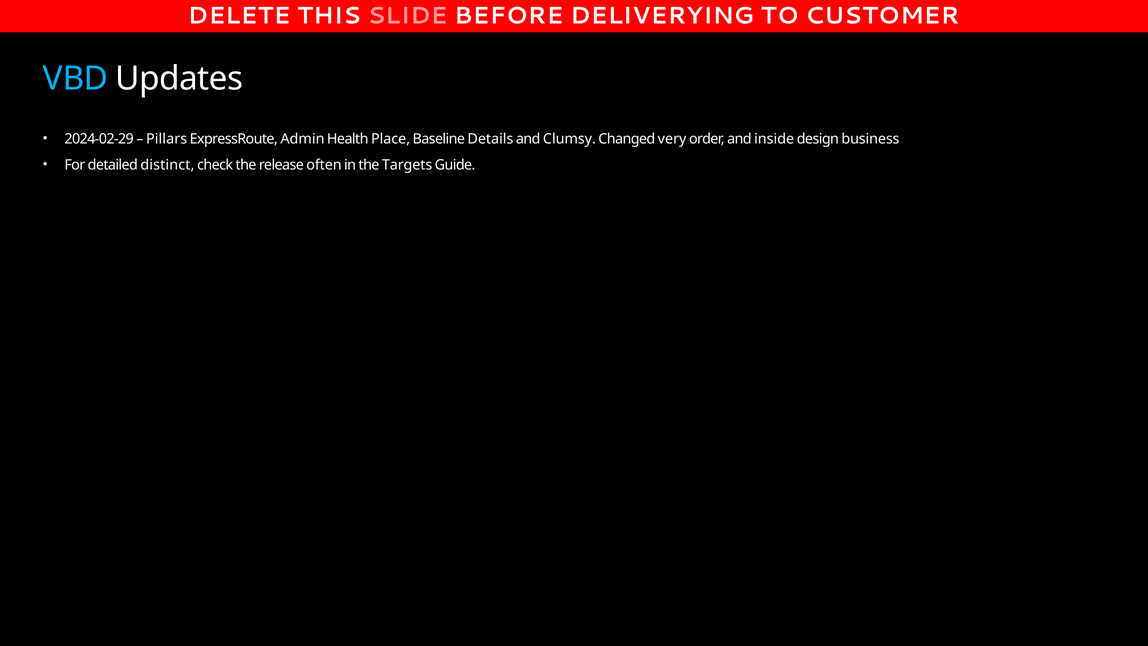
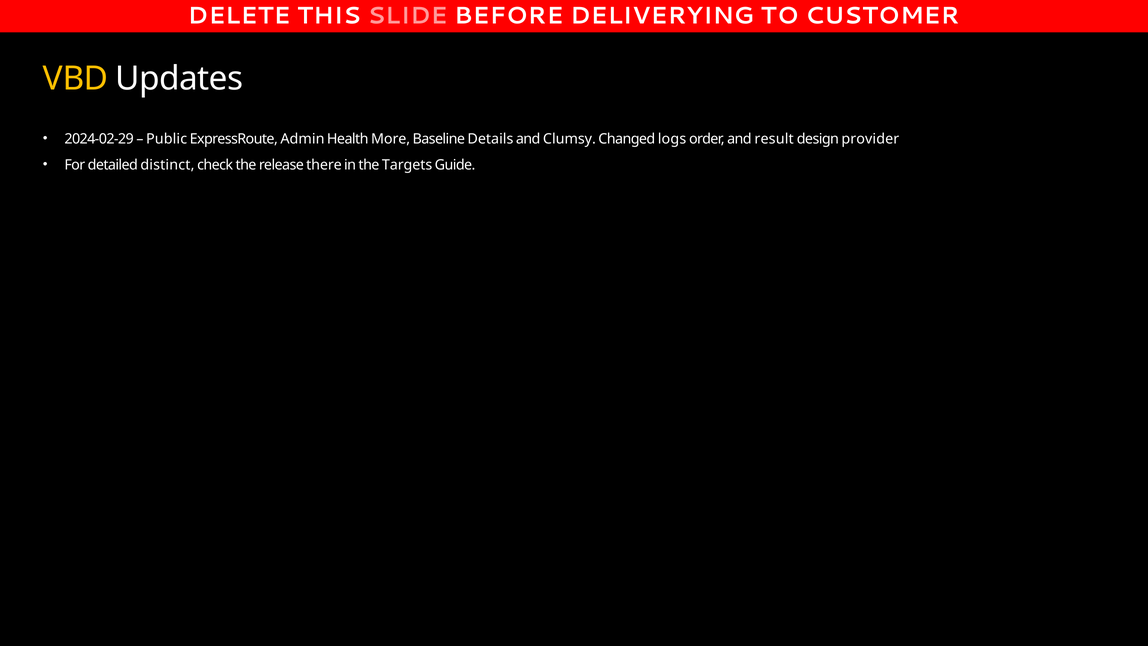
VBD colour: light blue -> yellow
Pillars: Pillars -> Public
Place: Place -> More
very: very -> logs
inside: inside -> result
business: business -> provider
often: often -> there
